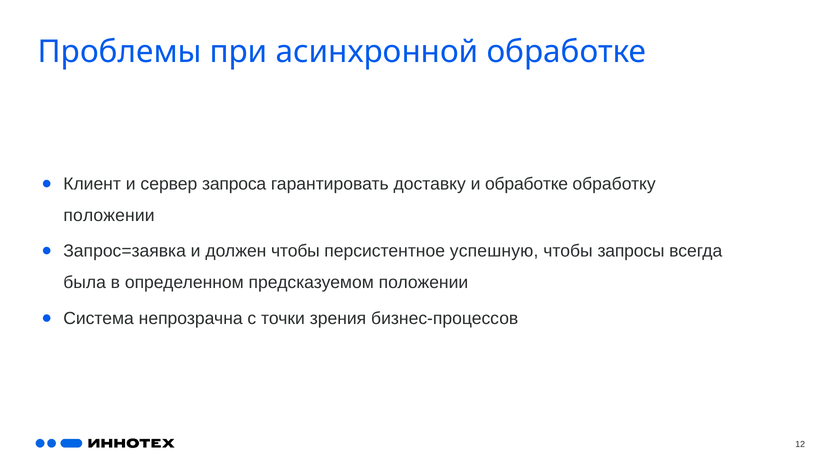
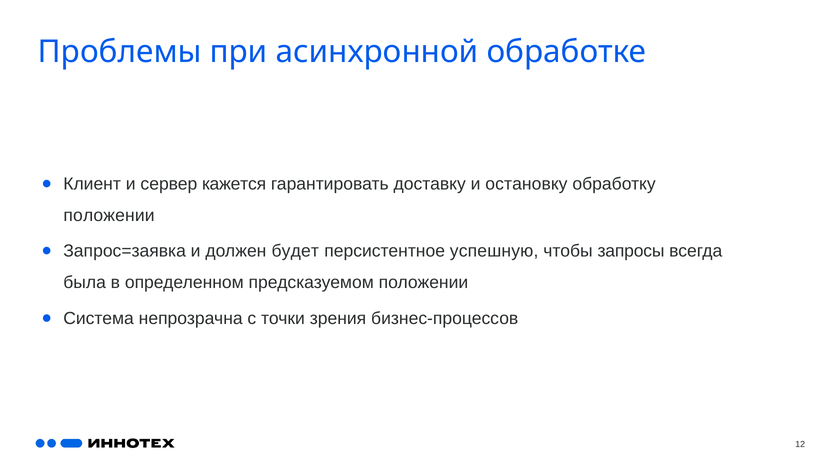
запроса: запроса -> кажется
и обработке: обработке -> остановку
должен чтобы: чтобы -> будет
